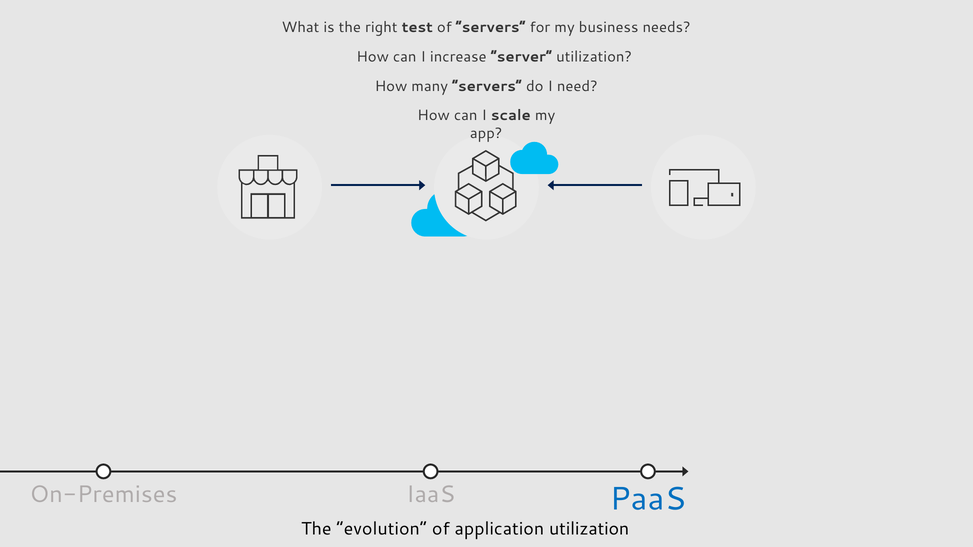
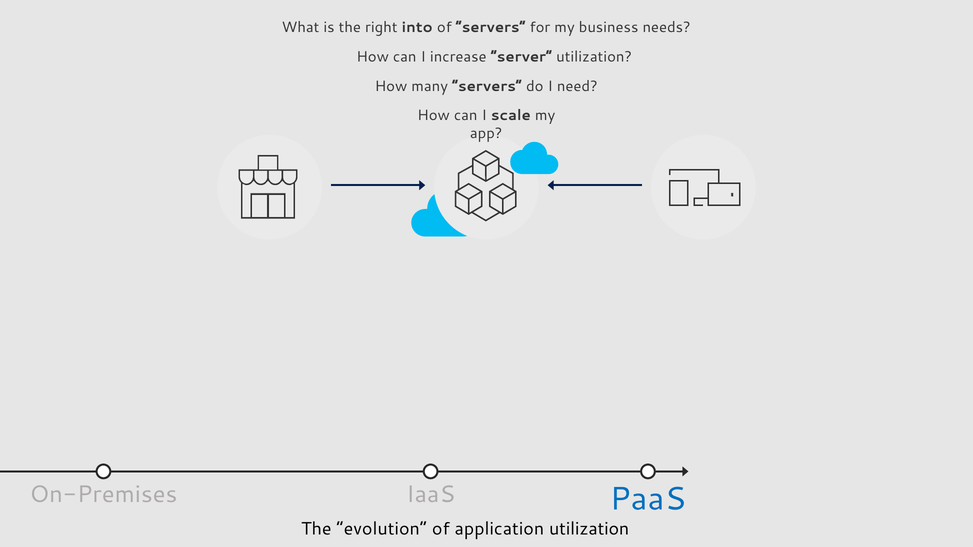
test: test -> into
